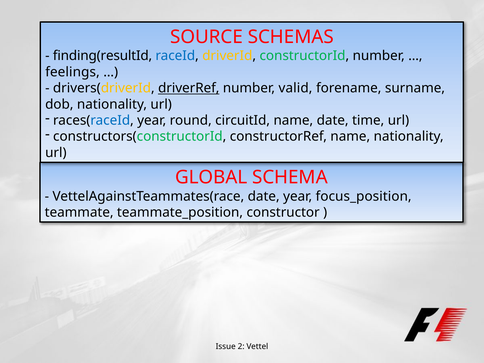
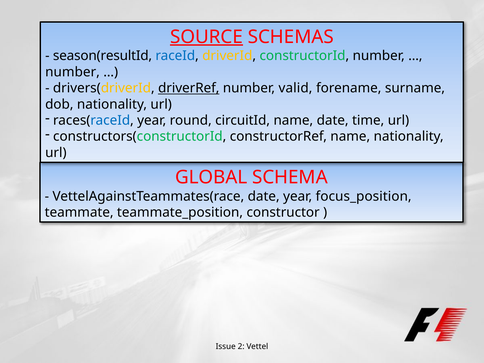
SOURCE underline: none -> present
finding(resultId: finding(resultId -> season(resultId
feelings at (72, 72): feelings -> number
